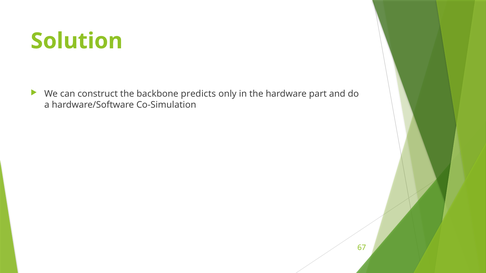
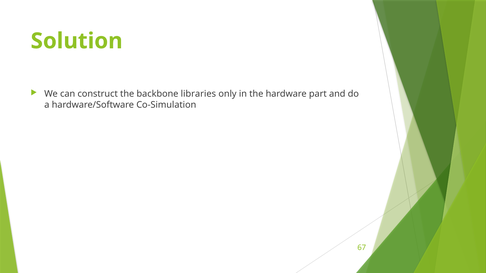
predicts: predicts -> libraries
